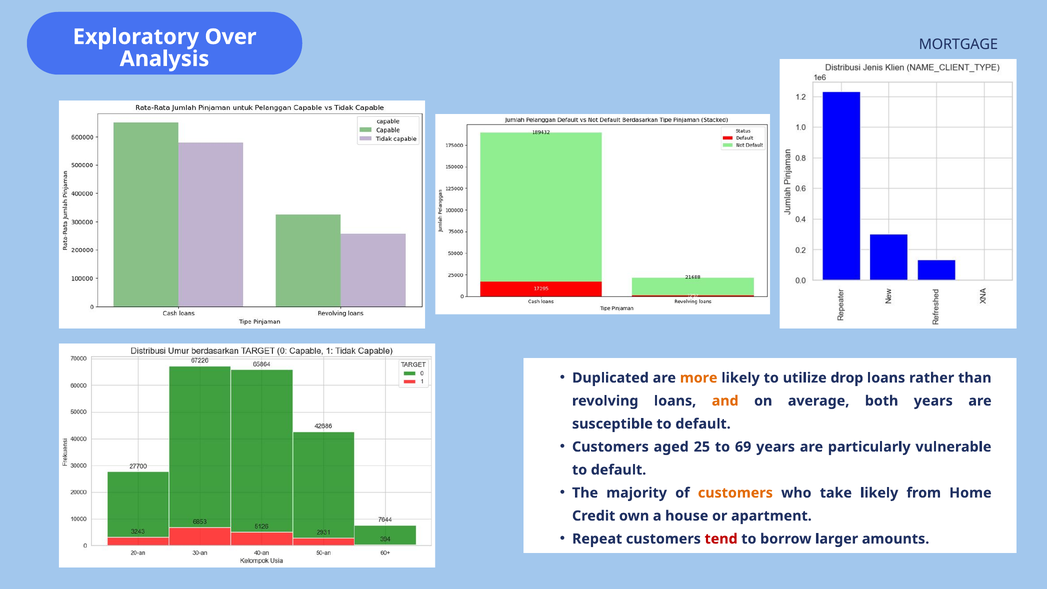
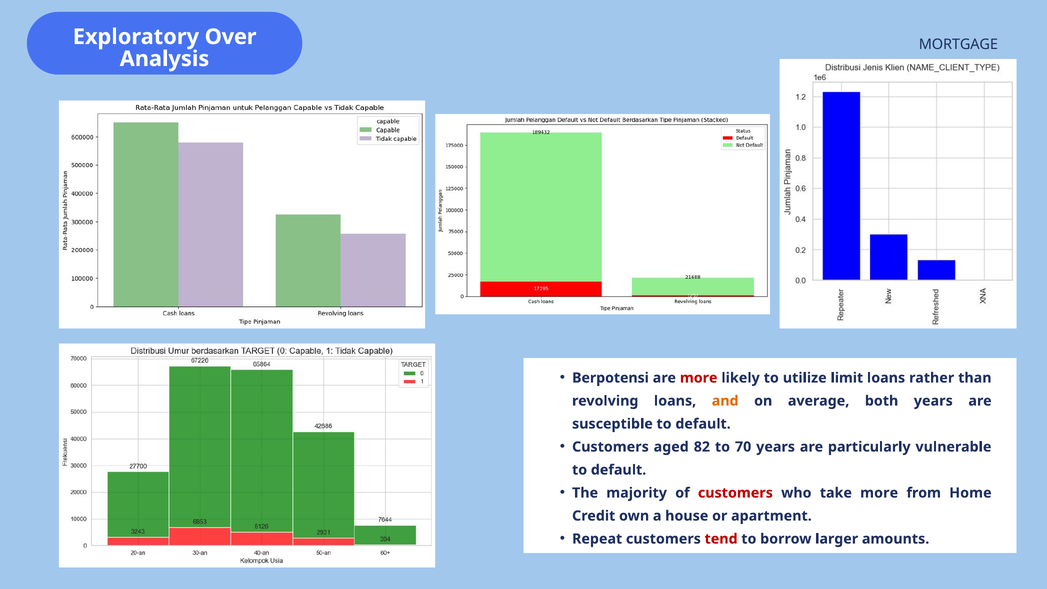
Duplicated: Duplicated -> Berpotensi
more at (699, 378) colour: orange -> red
drop: drop -> limit
25: 25 -> 82
69: 69 -> 70
customers at (735, 493) colour: orange -> red
take likely: likely -> more
